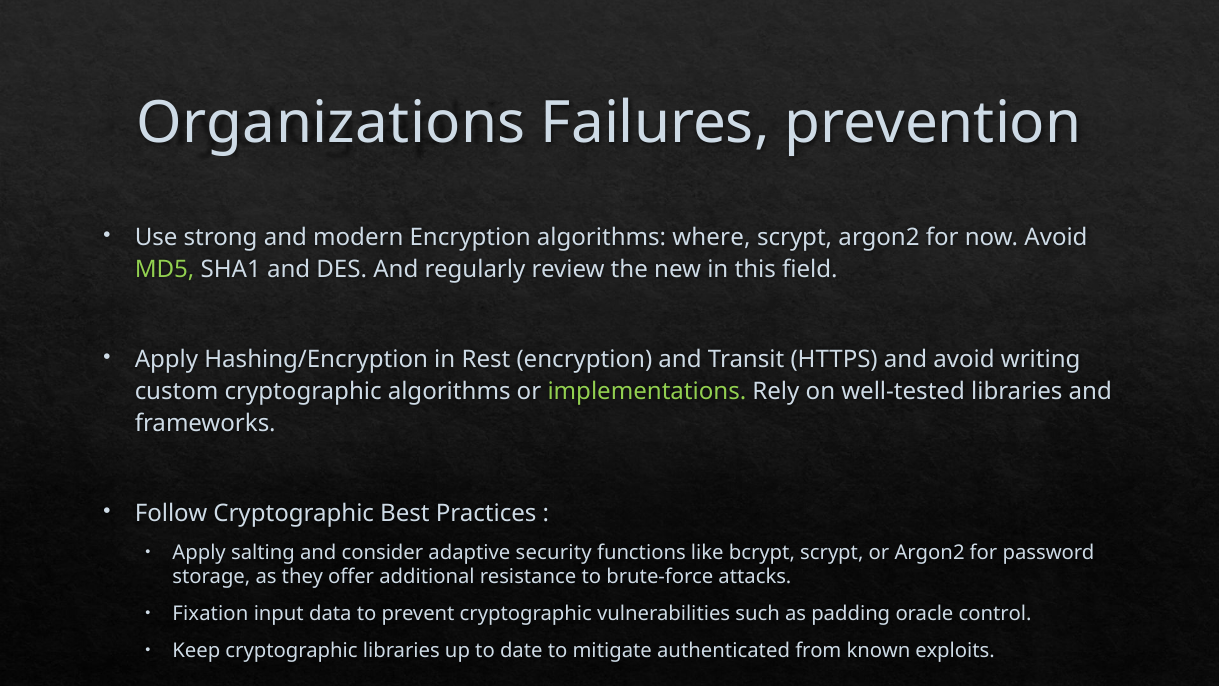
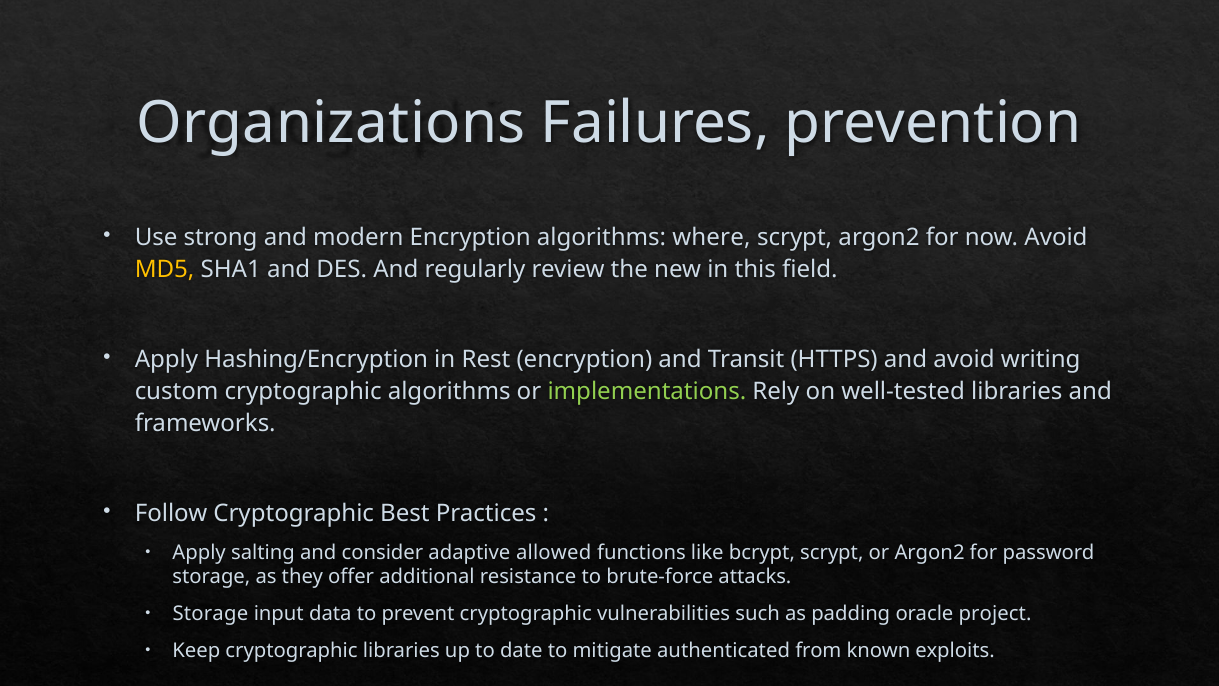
MD5 colour: light green -> yellow
security: security -> allowed
Fixation at (210, 613): Fixation -> Storage
control: control -> project
